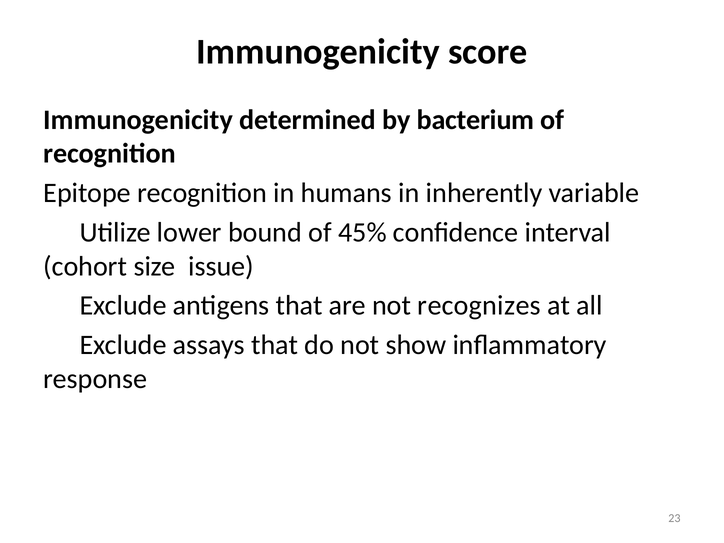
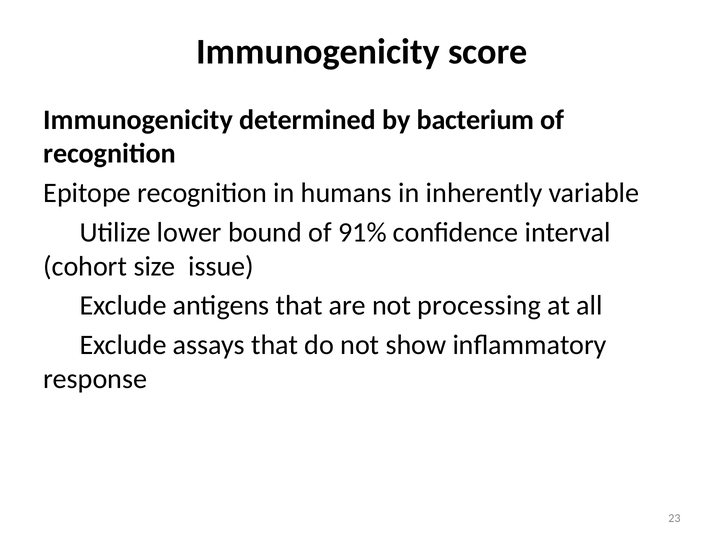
45%: 45% -> 91%
recognizes: recognizes -> processing
